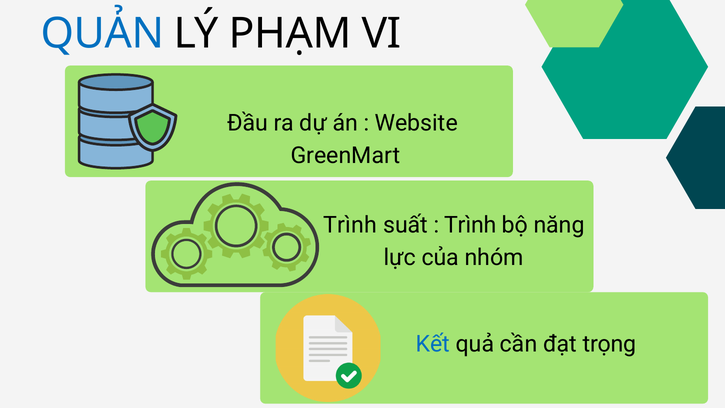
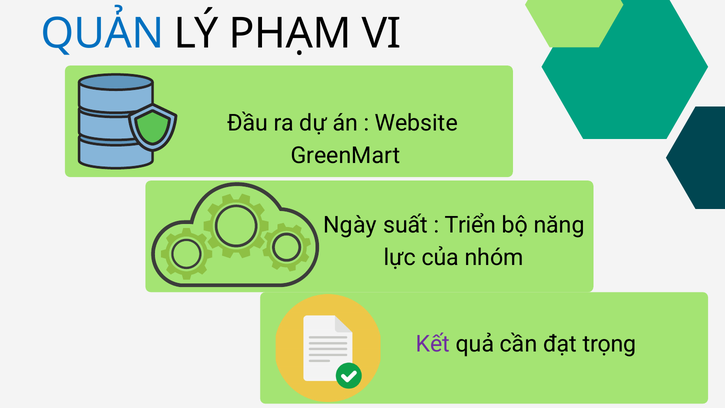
Trình at (350, 225): Trình -> Ngày
Trình at (470, 225): Trình -> Triển
Kết colour: blue -> purple
